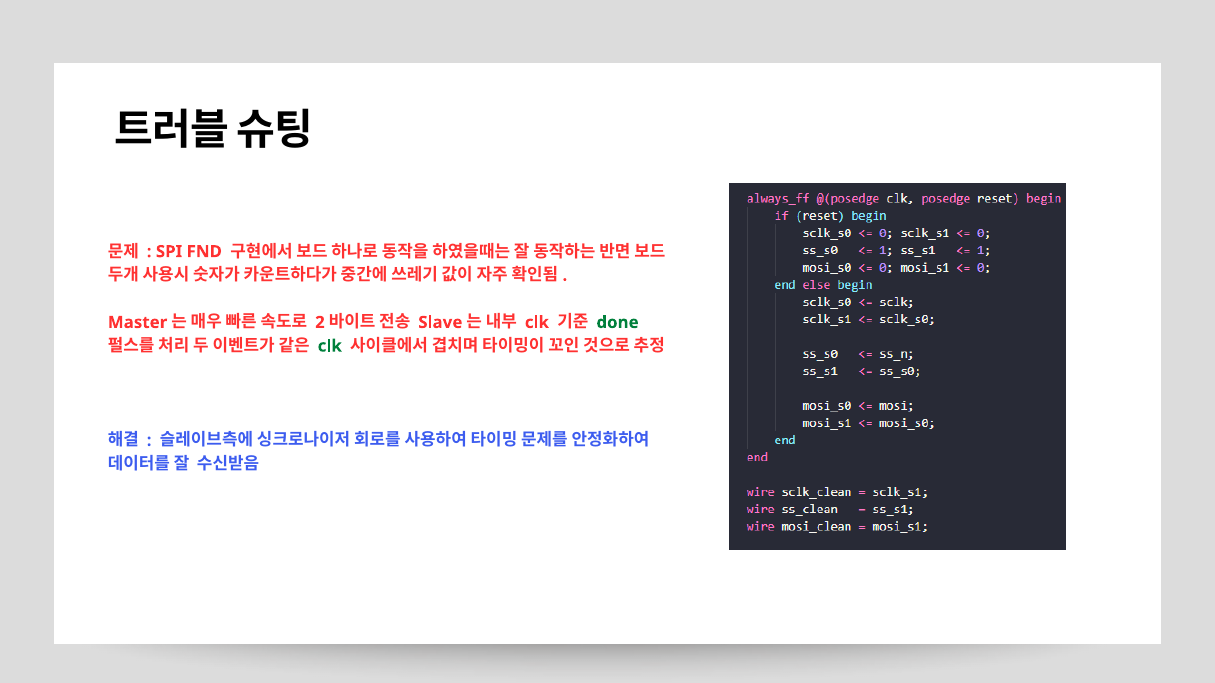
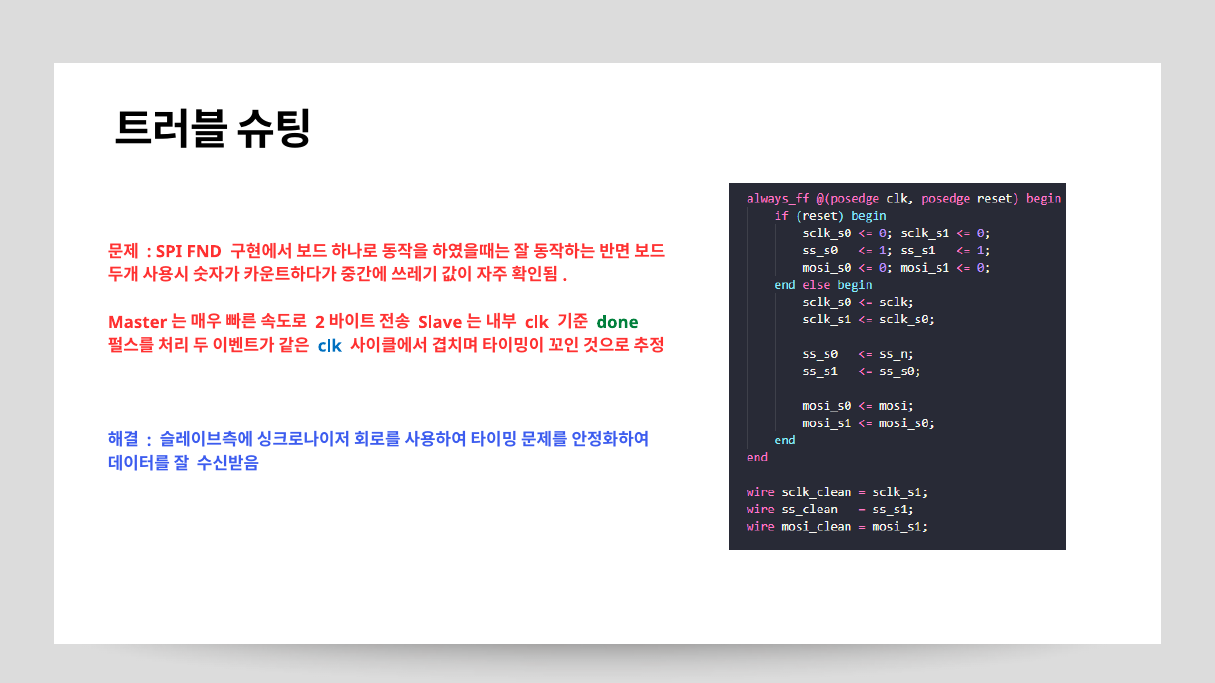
clk at (330, 346) colour: green -> blue
